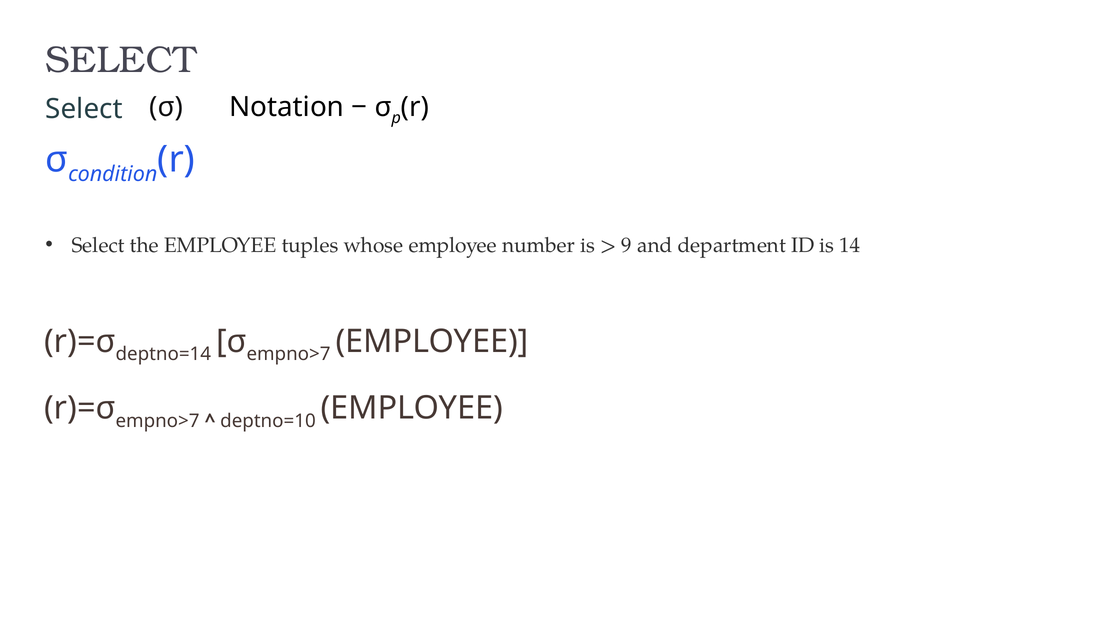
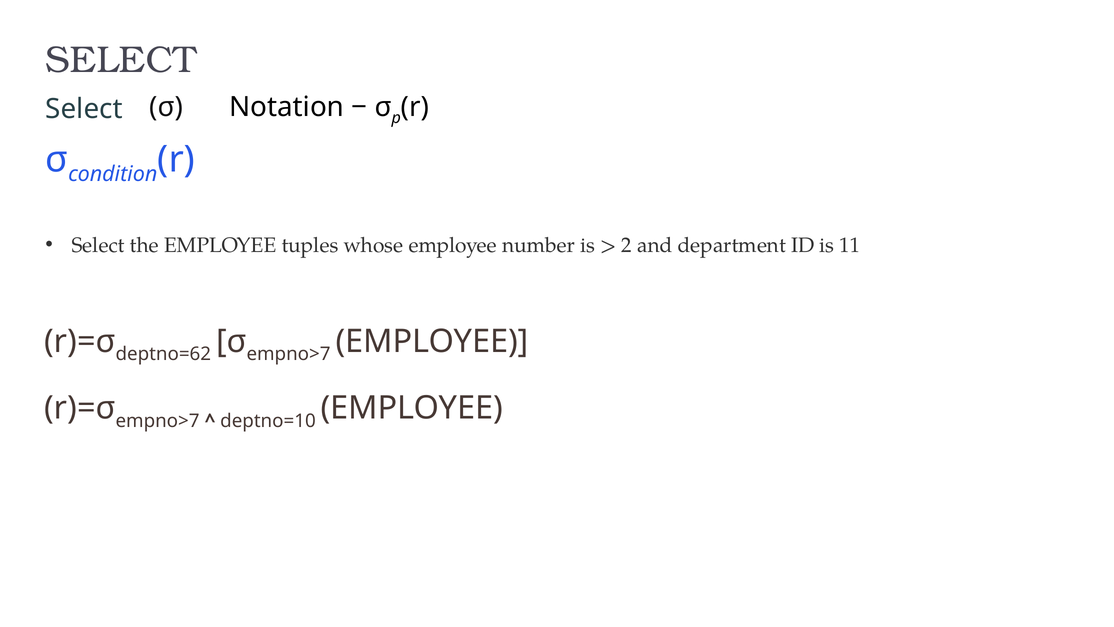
9: 9 -> 2
14: 14 -> 11
deptno=14: deptno=14 -> deptno=62
